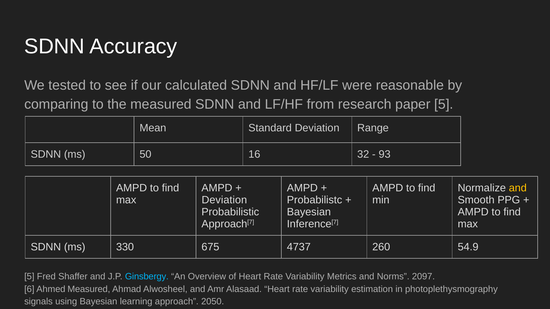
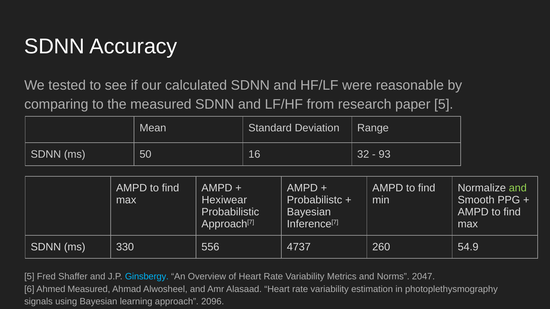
and at (518, 188) colour: yellow -> light green
Deviation at (224, 200): Deviation -> Hexiwear
675: 675 -> 556
2097: 2097 -> 2047
2050: 2050 -> 2096
